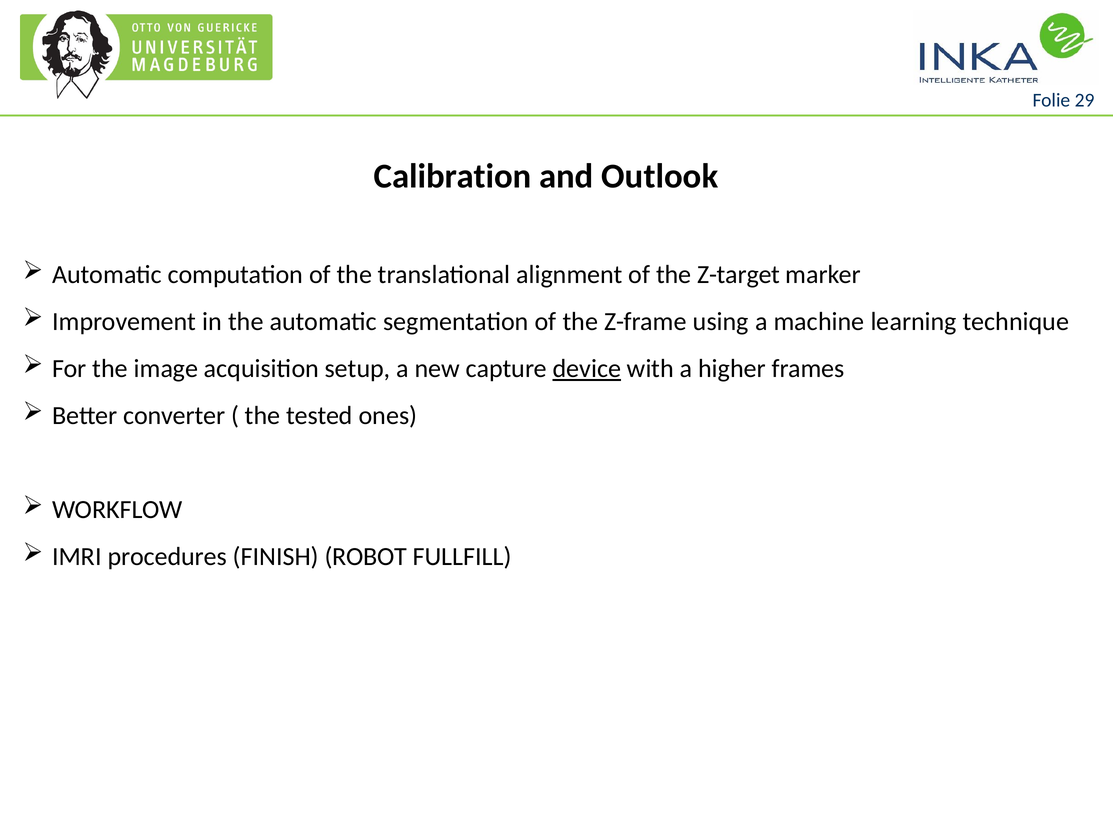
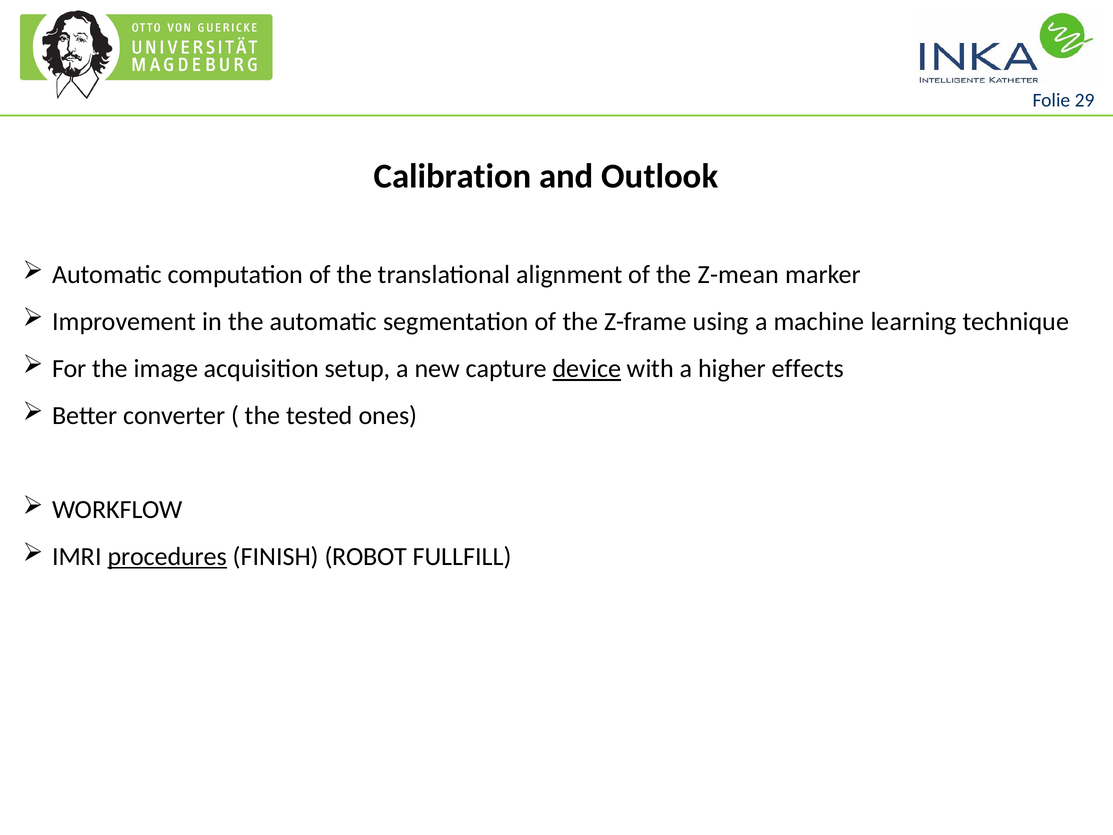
Z-target: Z-target -> Z-mean
frames: frames -> effects
procedures underline: none -> present
